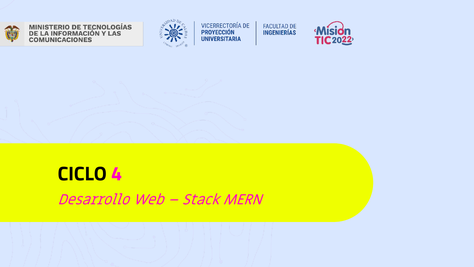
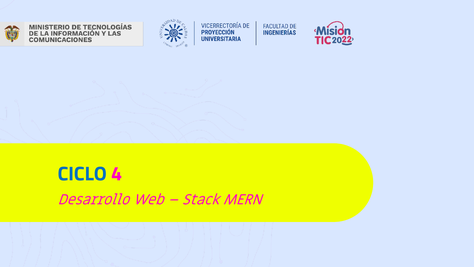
CICLO colour: black -> blue
